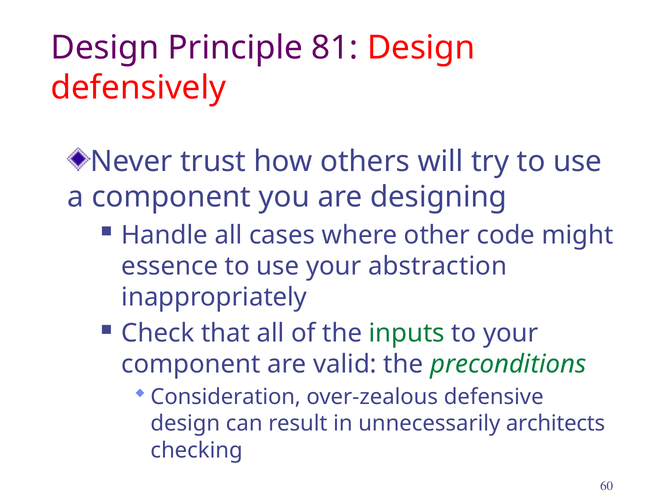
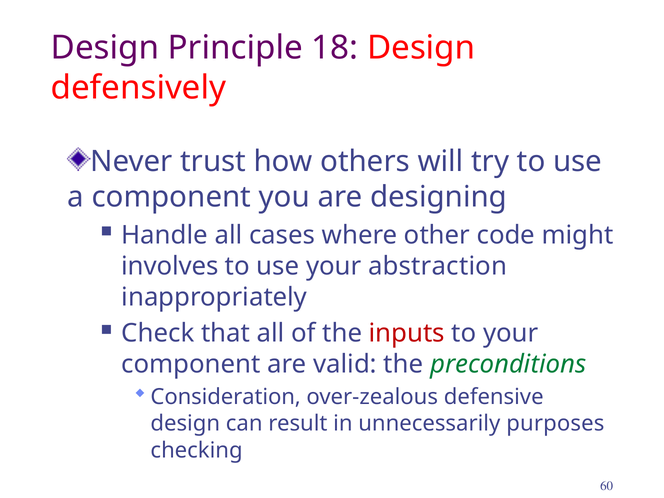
81: 81 -> 18
essence: essence -> involves
inputs colour: green -> red
architects: architects -> purposes
